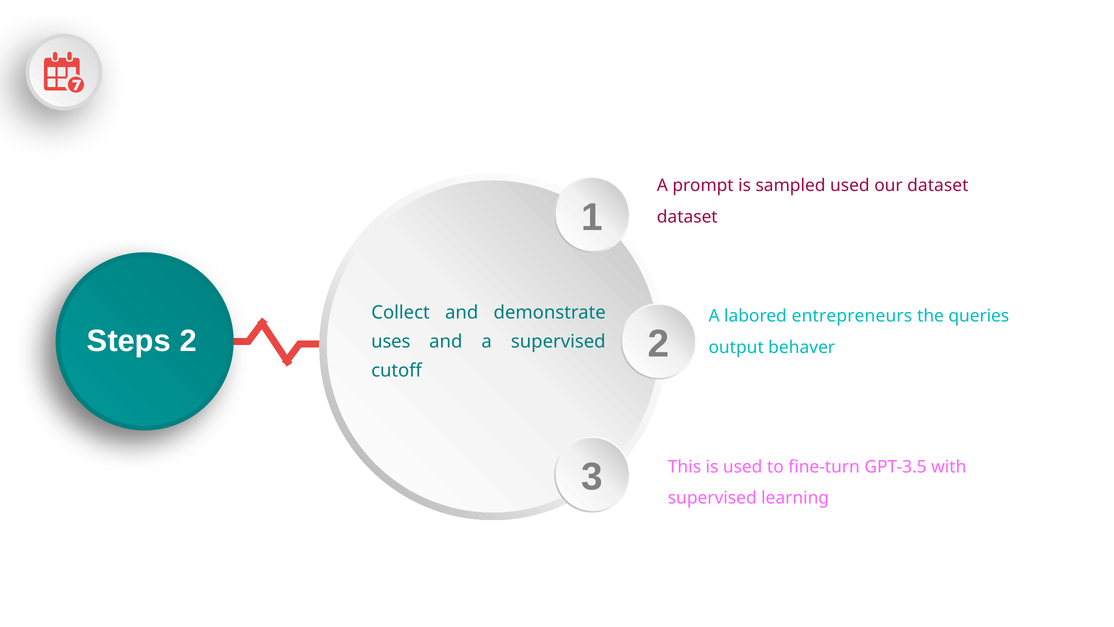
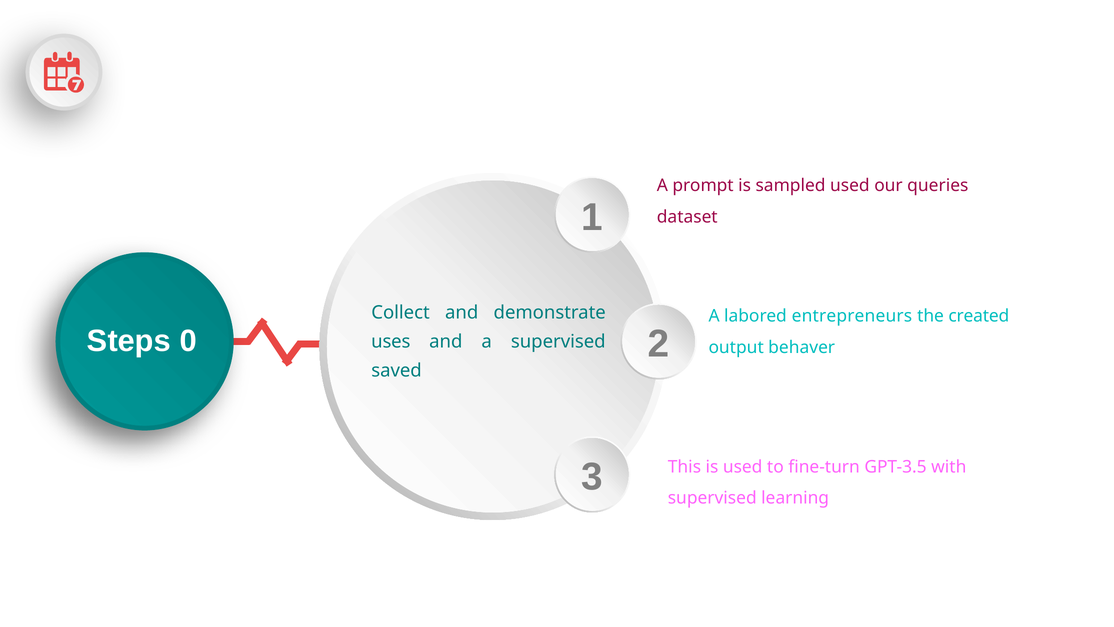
our dataset: dataset -> queries
queries: queries -> created
Steps 2: 2 -> 0
cutoff: cutoff -> saved
